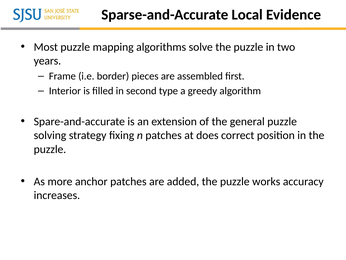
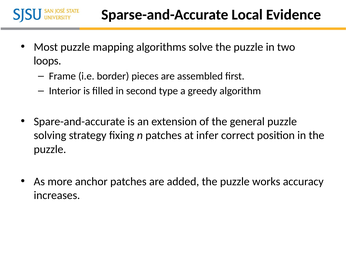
years: years -> loops
does: does -> infer
